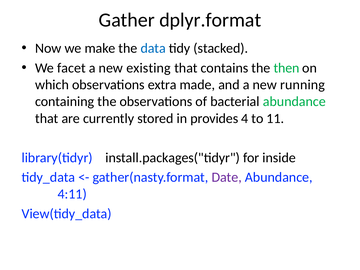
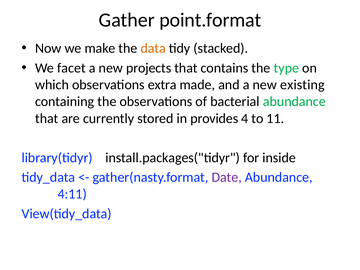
dplyr.format: dplyr.format -> point.format
data colour: blue -> orange
existing: existing -> projects
then: then -> type
running: running -> existing
